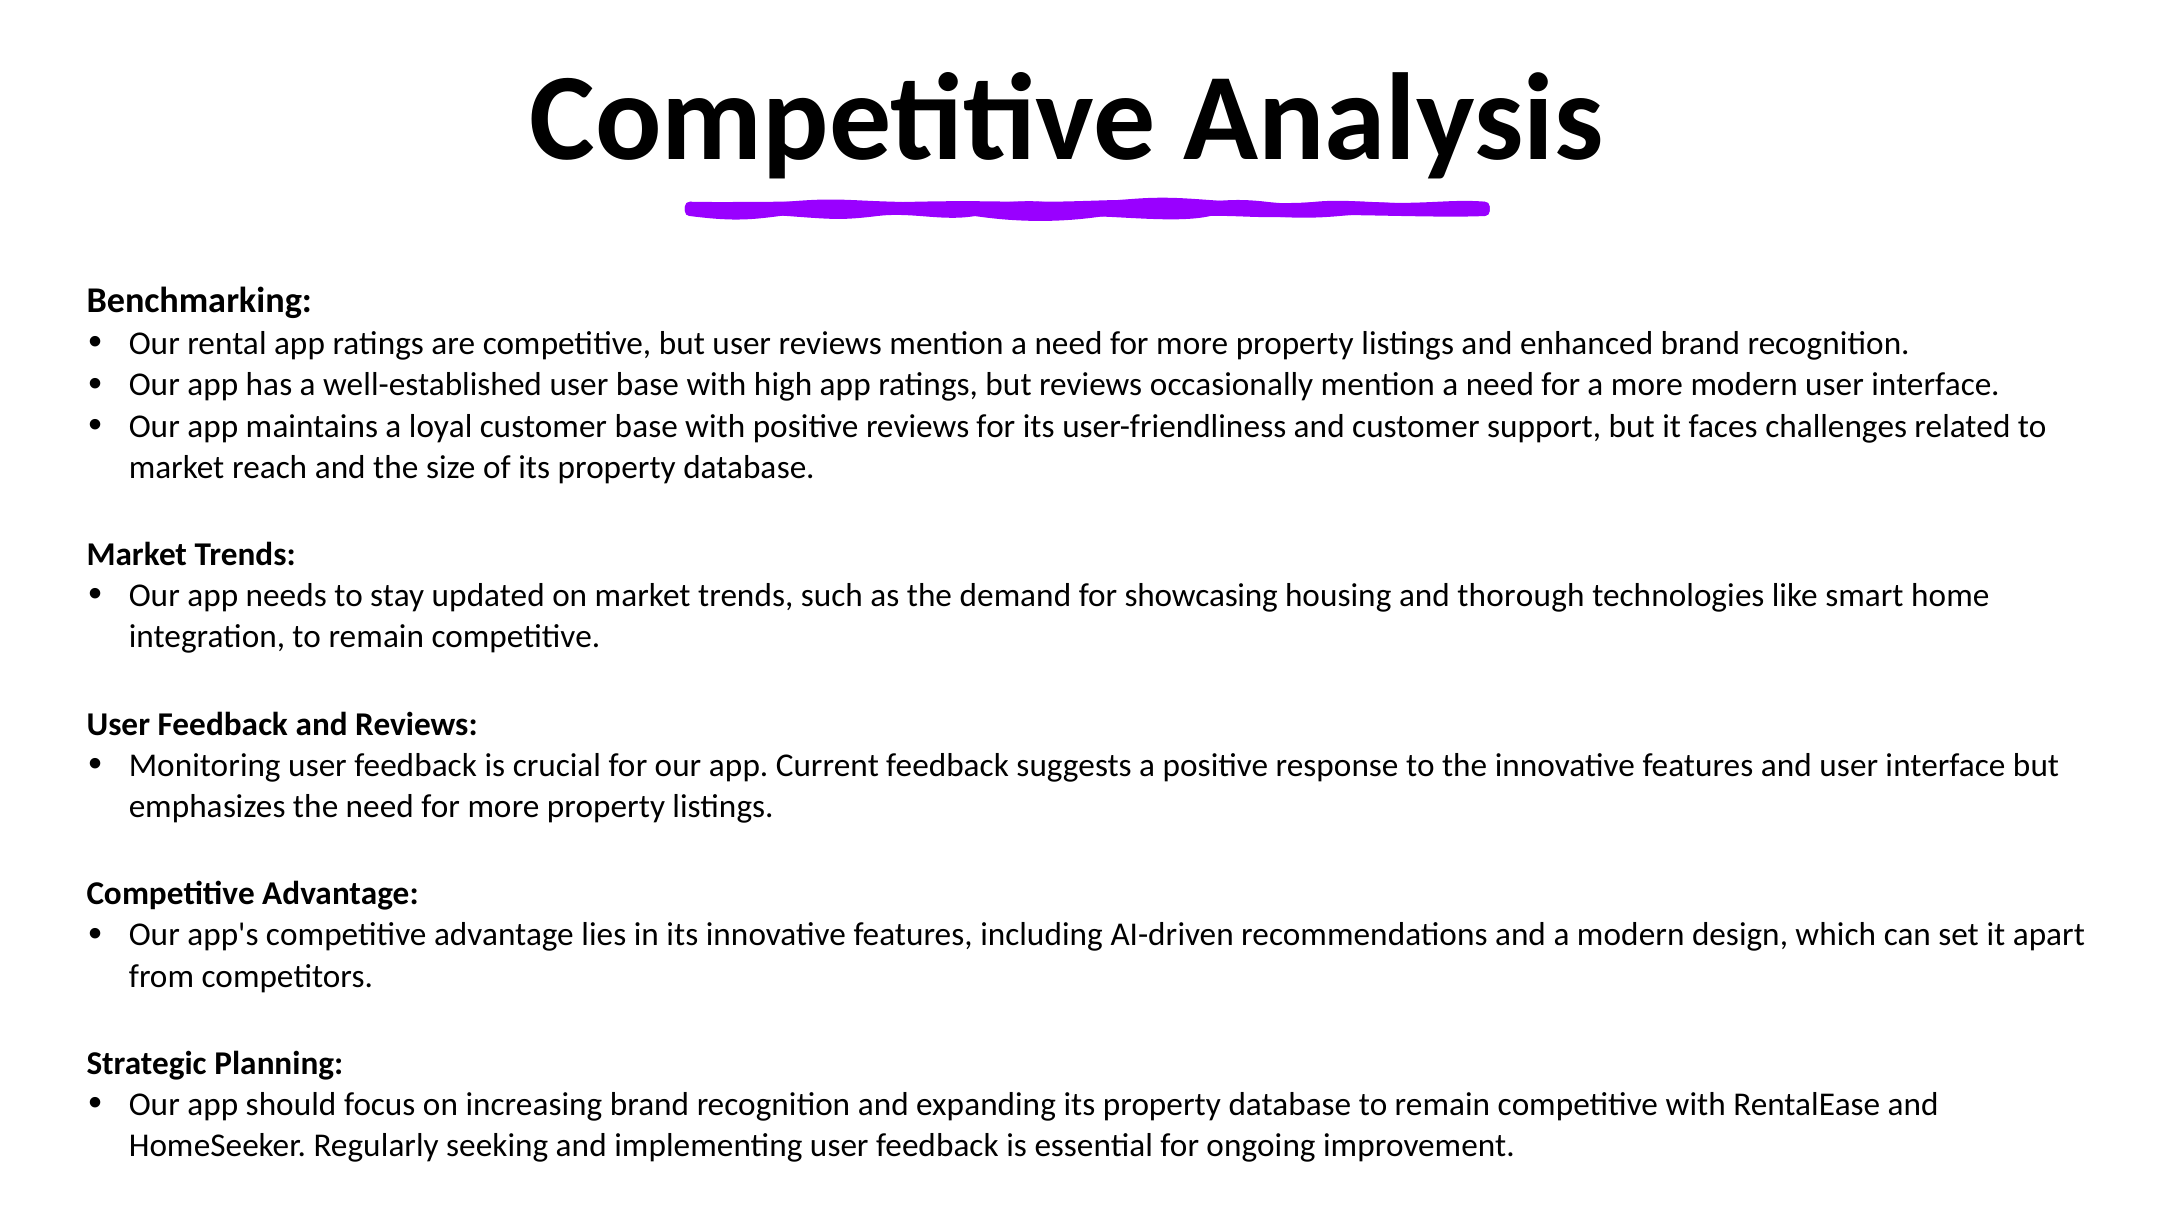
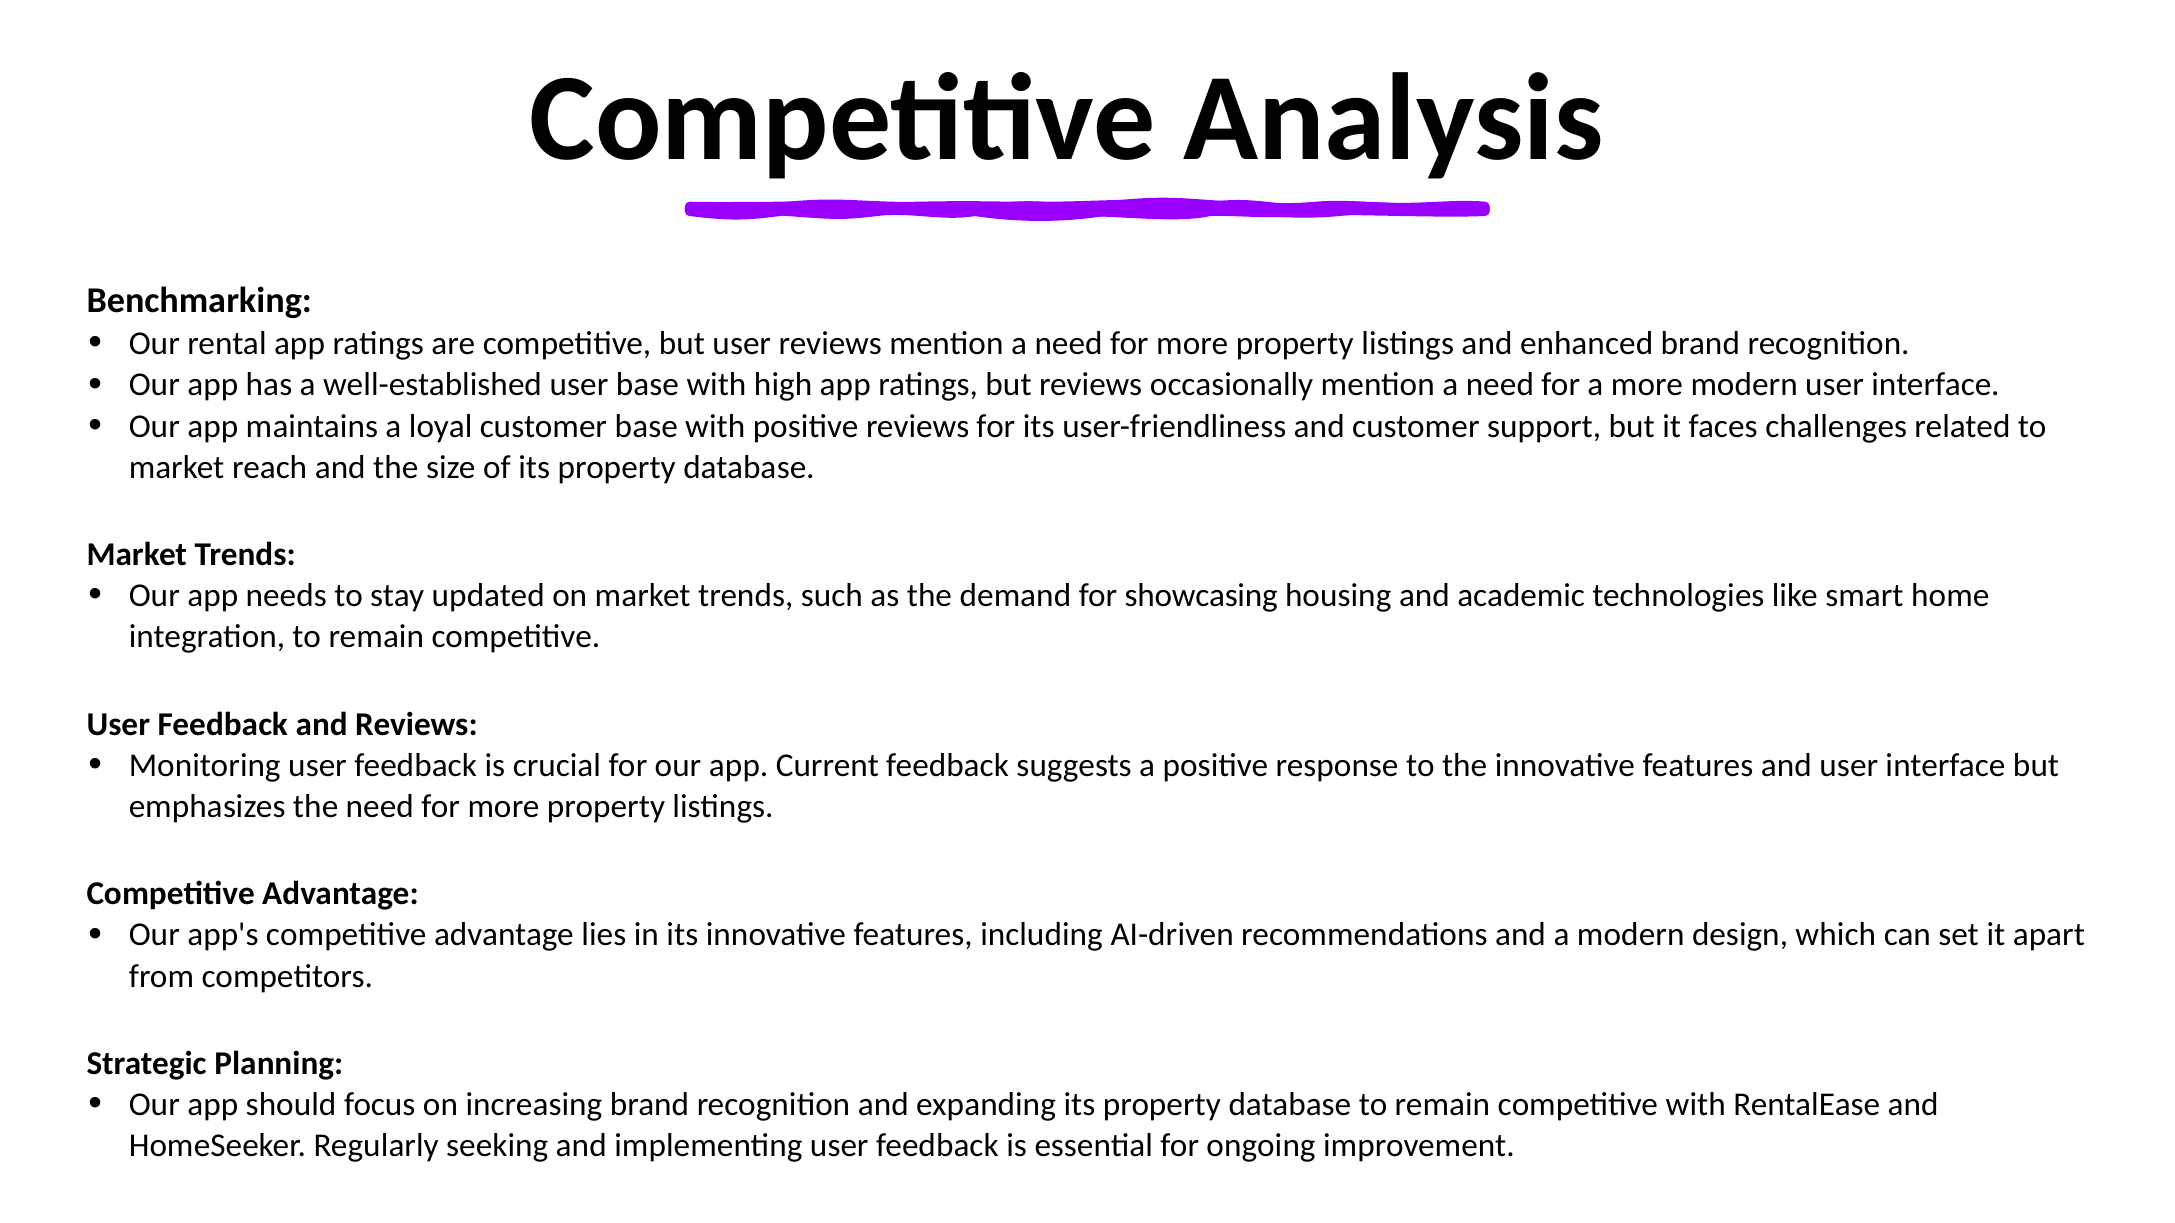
thorough: thorough -> academic
